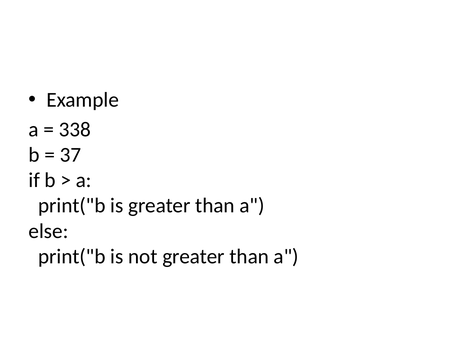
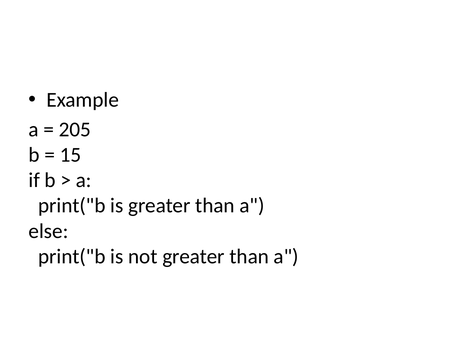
338: 338 -> 205
37: 37 -> 15
